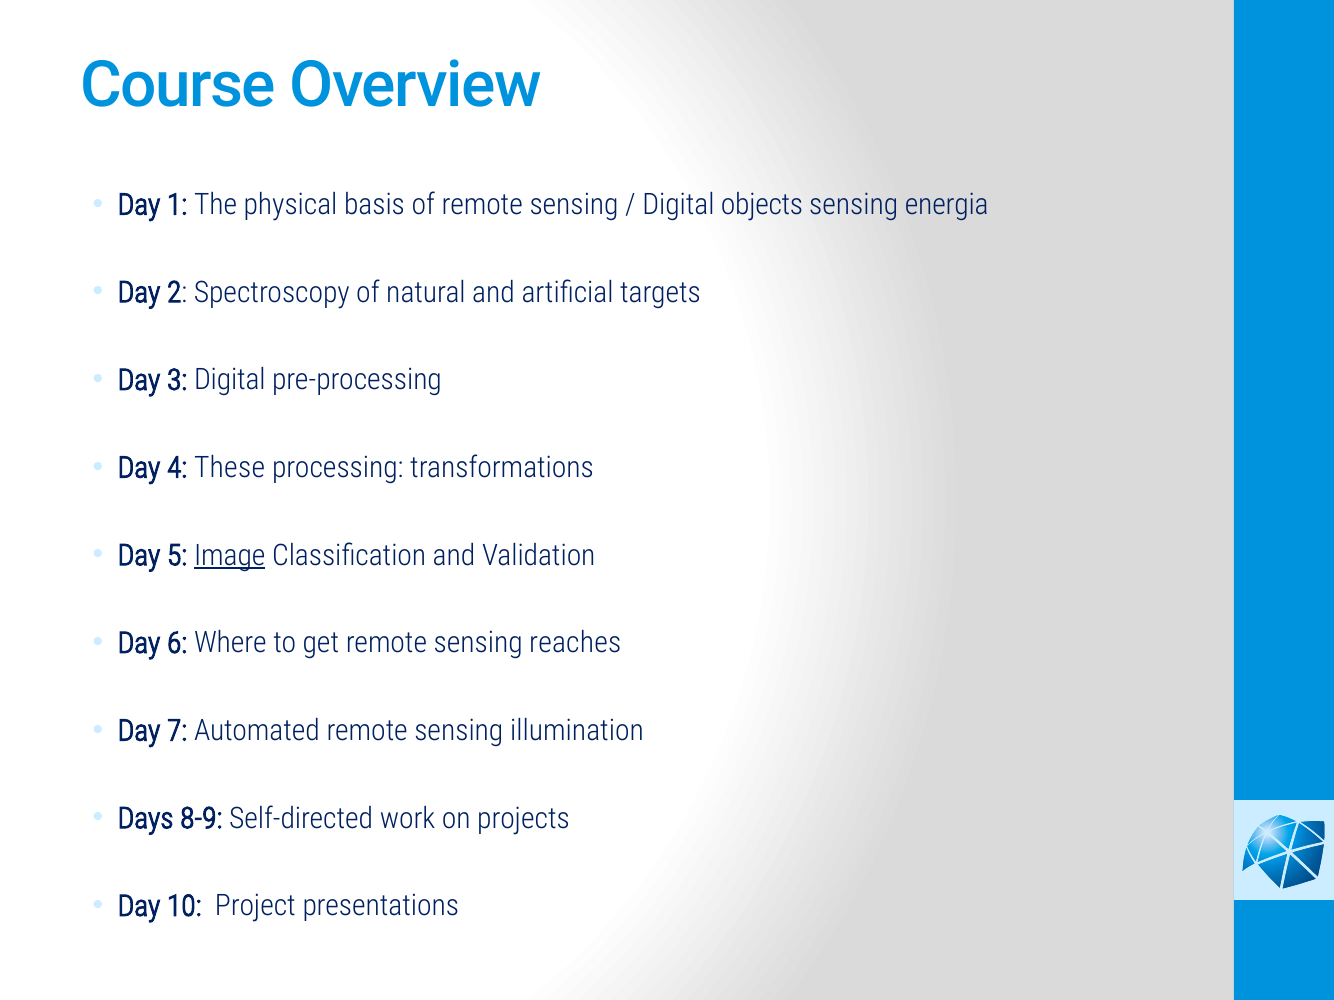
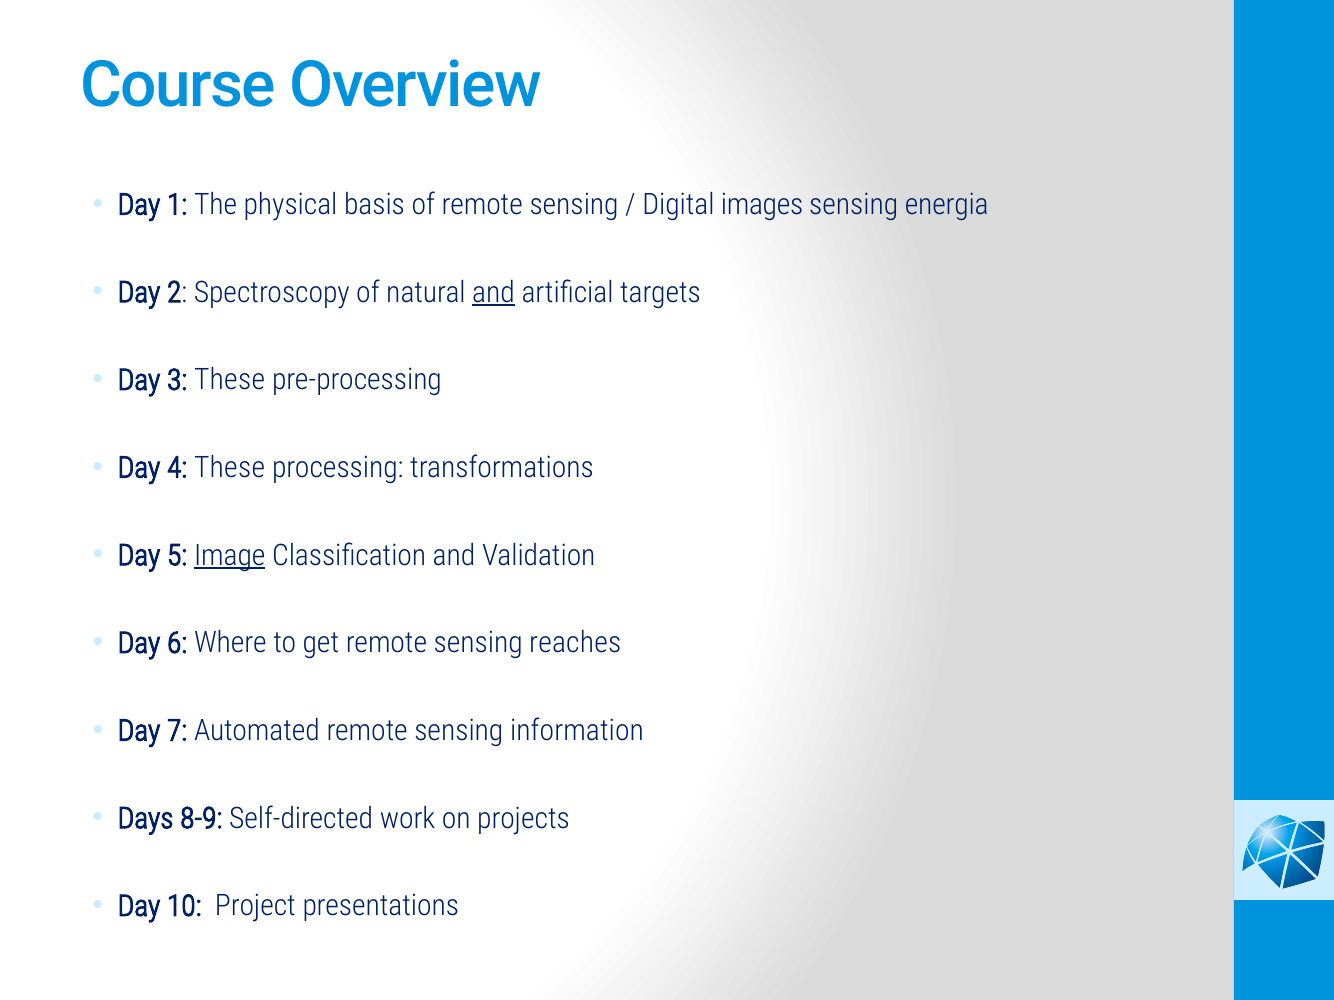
objects: objects -> images
and at (494, 293) underline: none -> present
3 Digital: Digital -> These
illumination: illumination -> information
